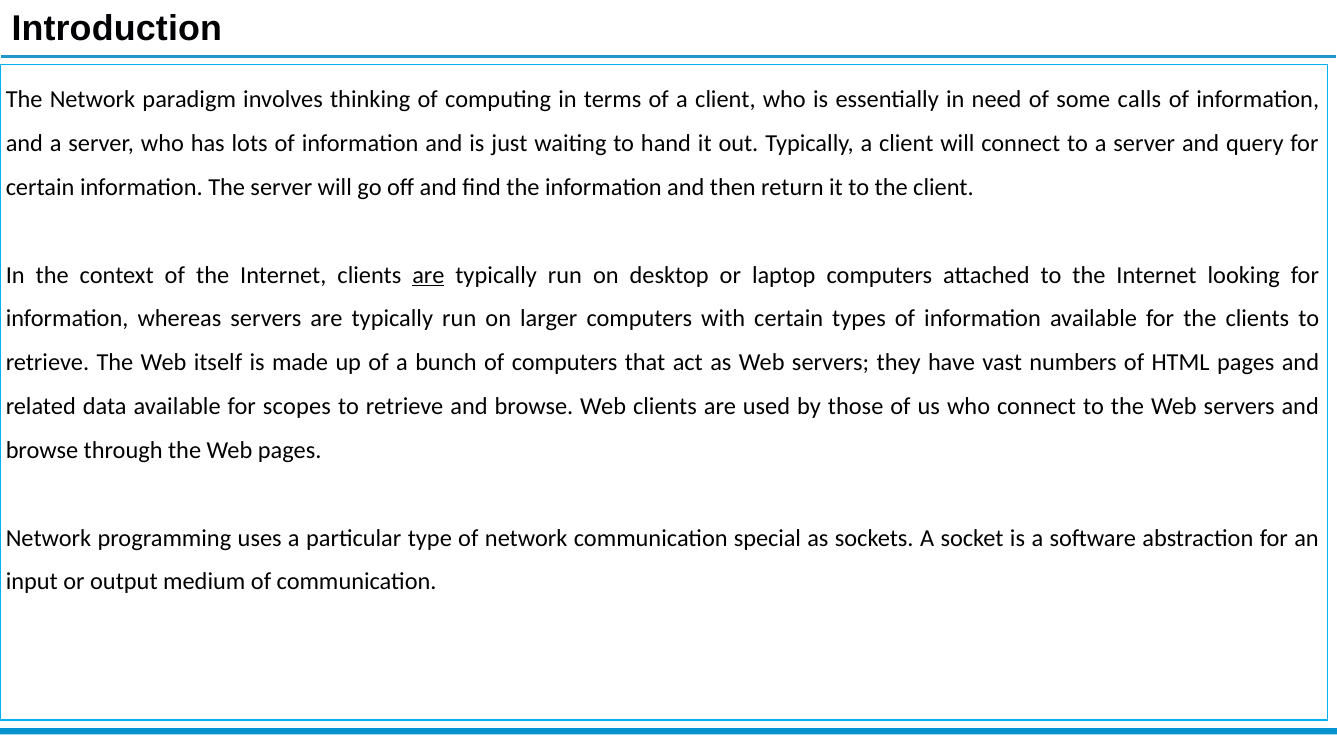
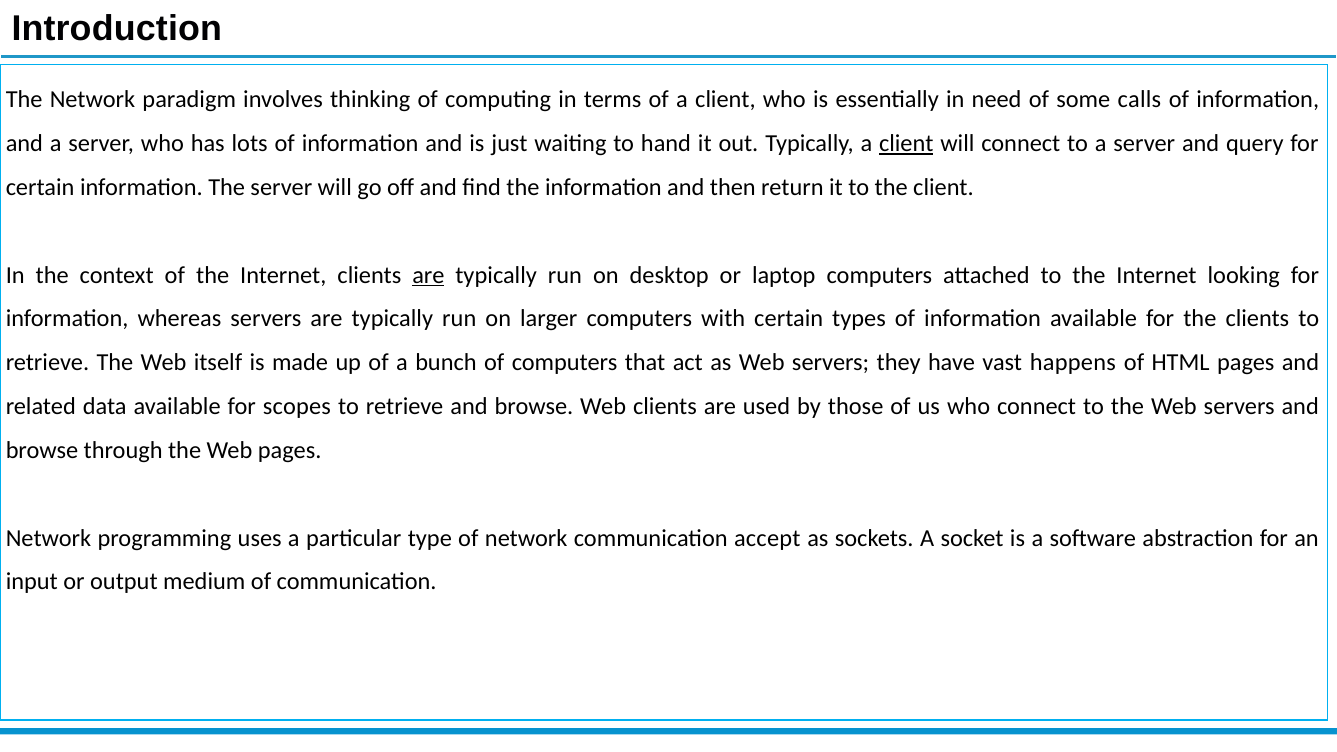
client at (906, 144) underline: none -> present
numbers: numbers -> happens
special: special -> accept
